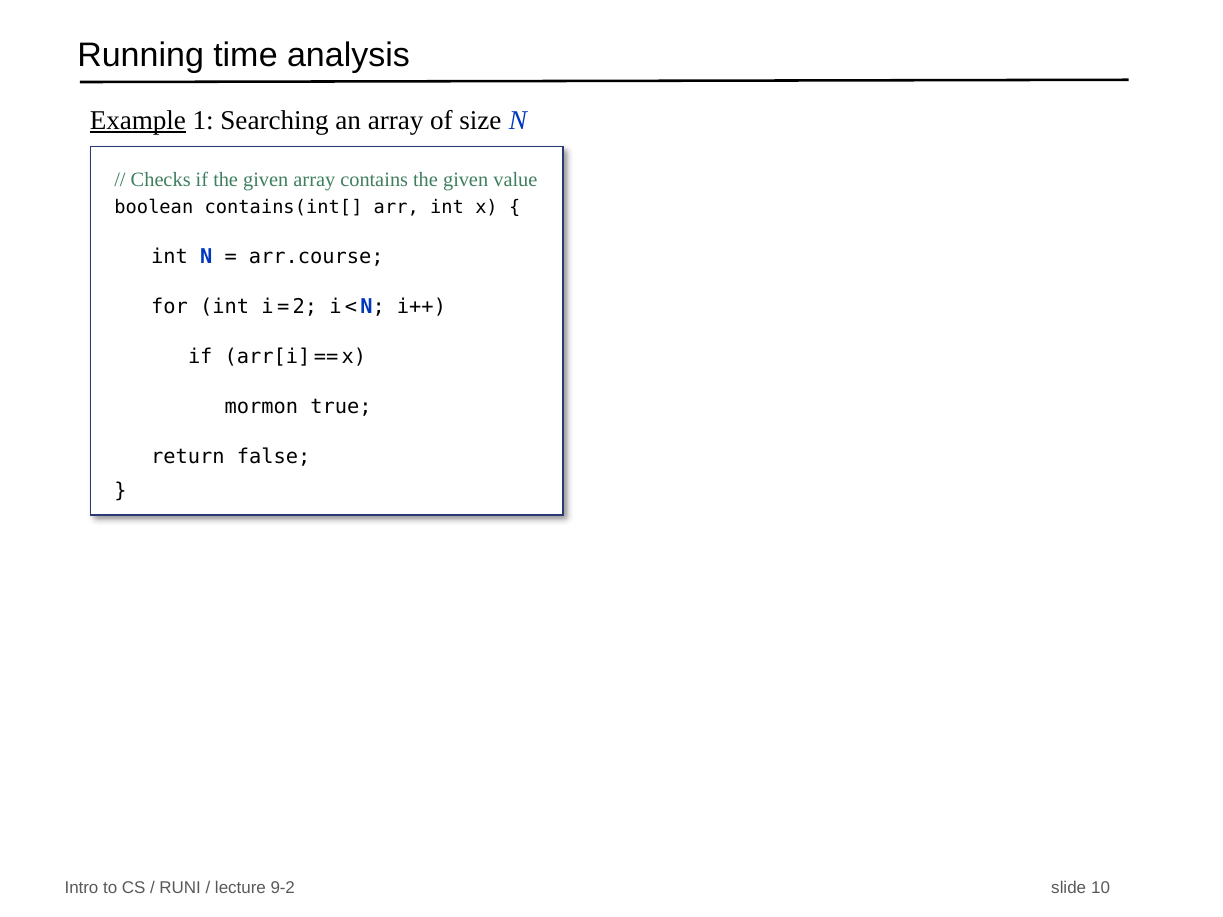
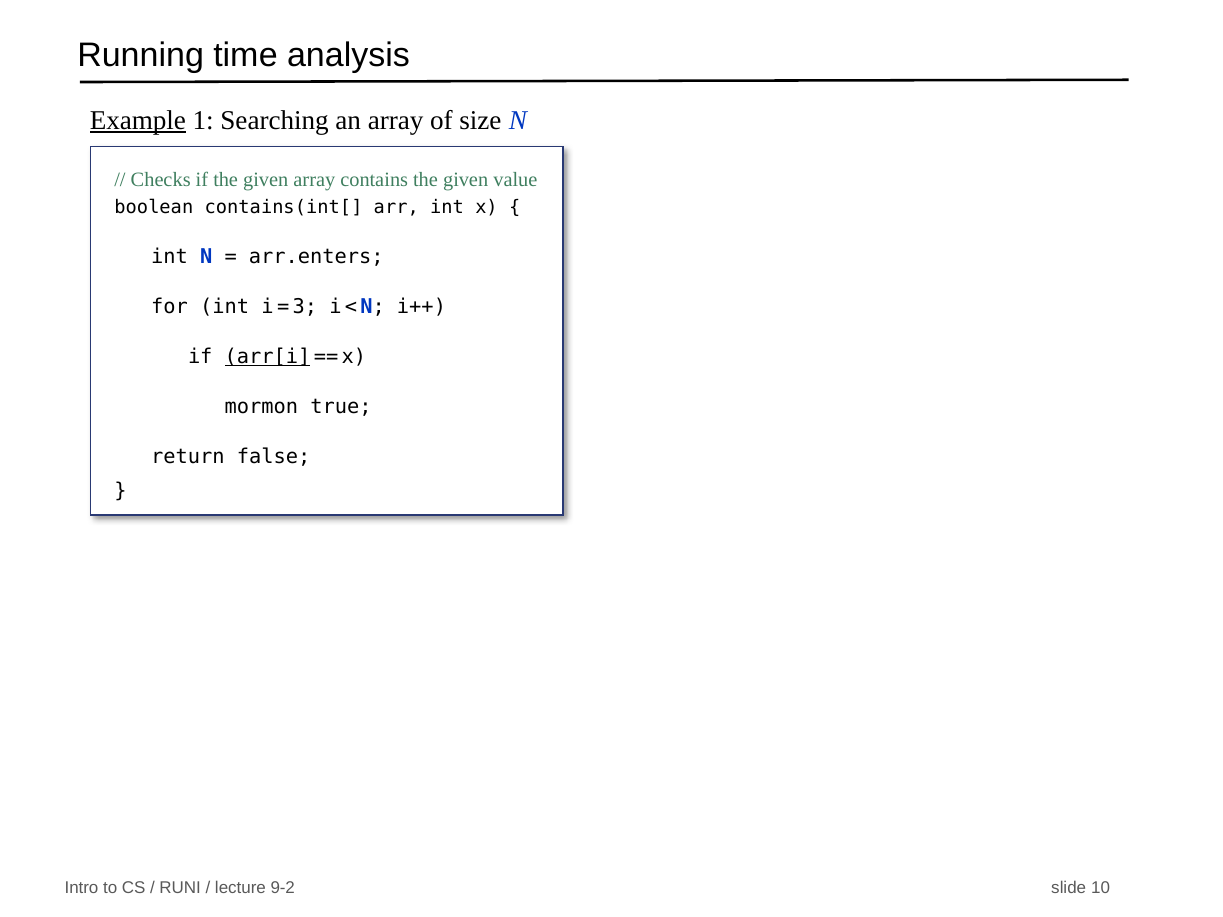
arr.course: arr.course -> arr.enters
2: 2 -> 3
arr[i underline: none -> present
